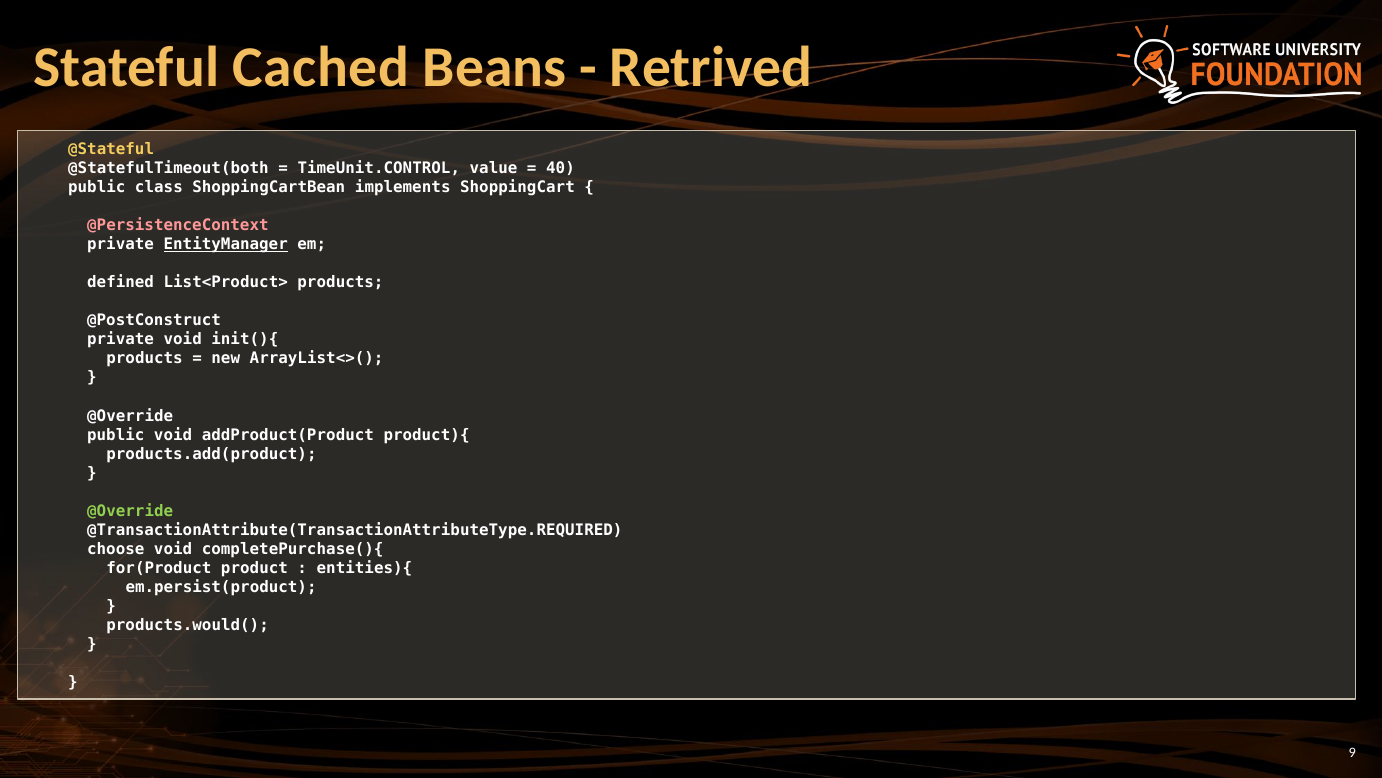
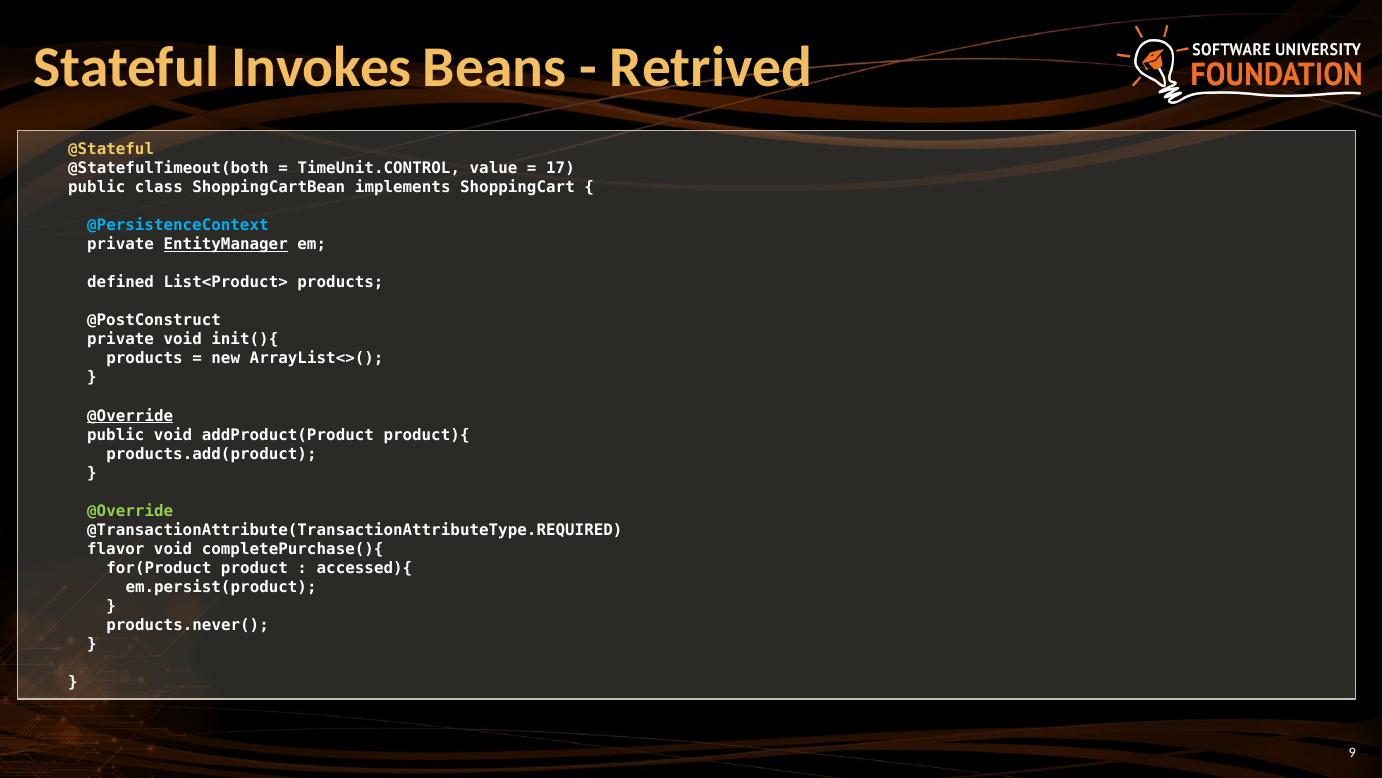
Cached: Cached -> Invokes
40: 40 -> 17
@PersistenceContext colour: pink -> light blue
@Override at (130, 416) underline: none -> present
choose: choose -> flavor
entities){: entities){ -> accessed){
products.would(: products.would( -> products.never(
